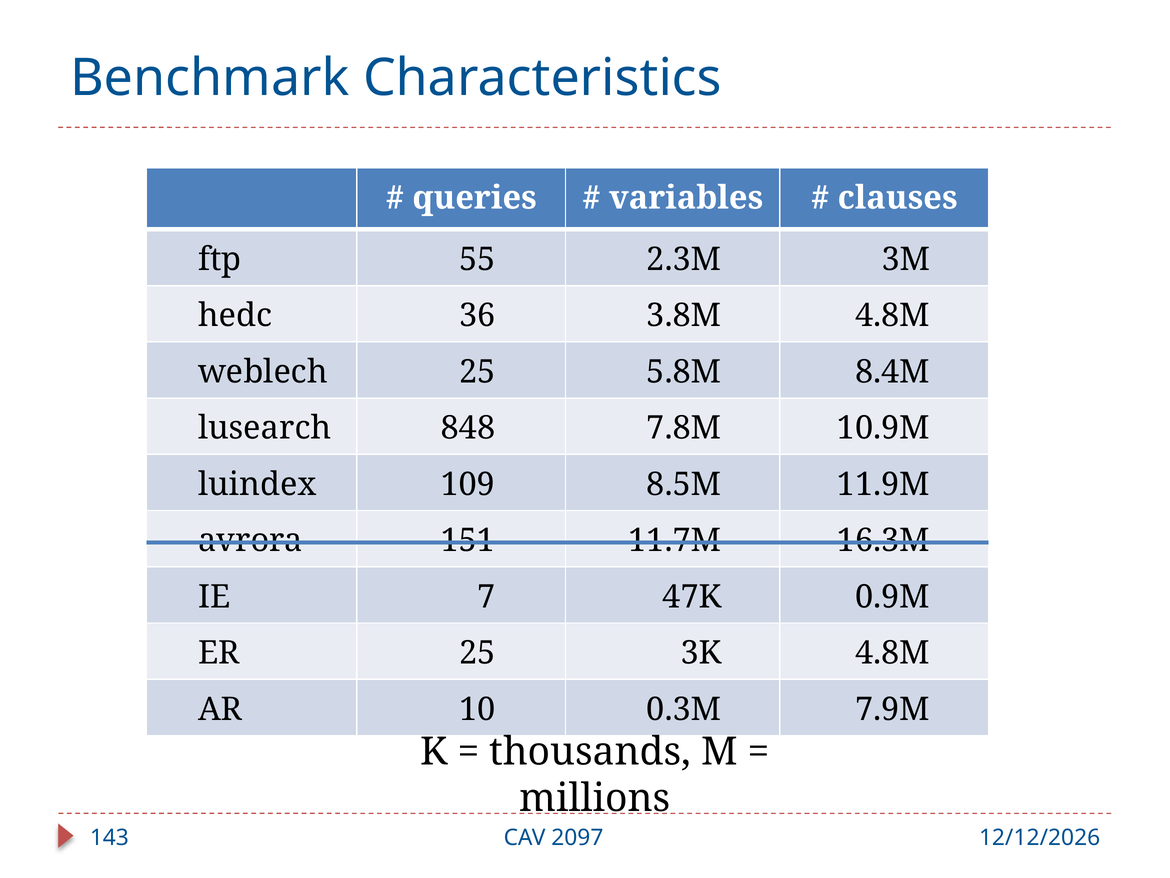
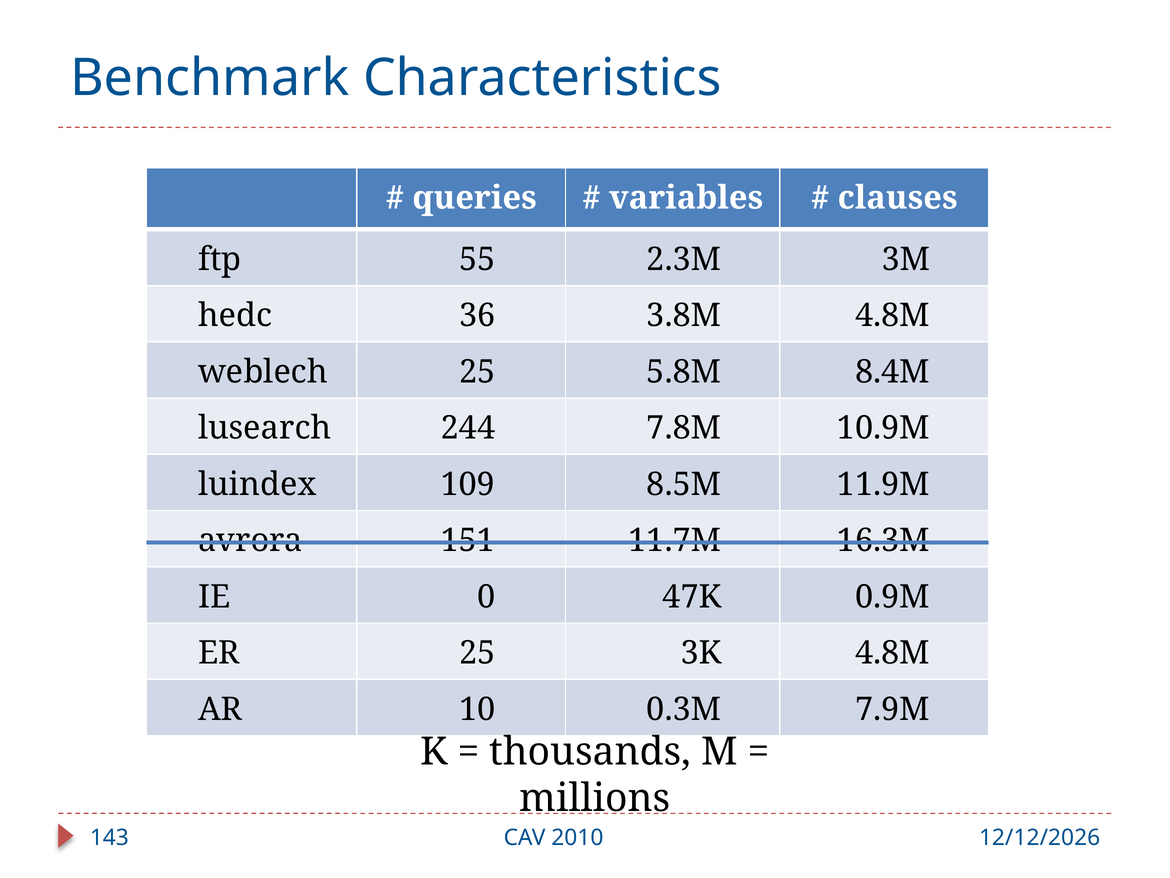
848: 848 -> 244
7: 7 -> 0
2097: 2097 -> 2010
